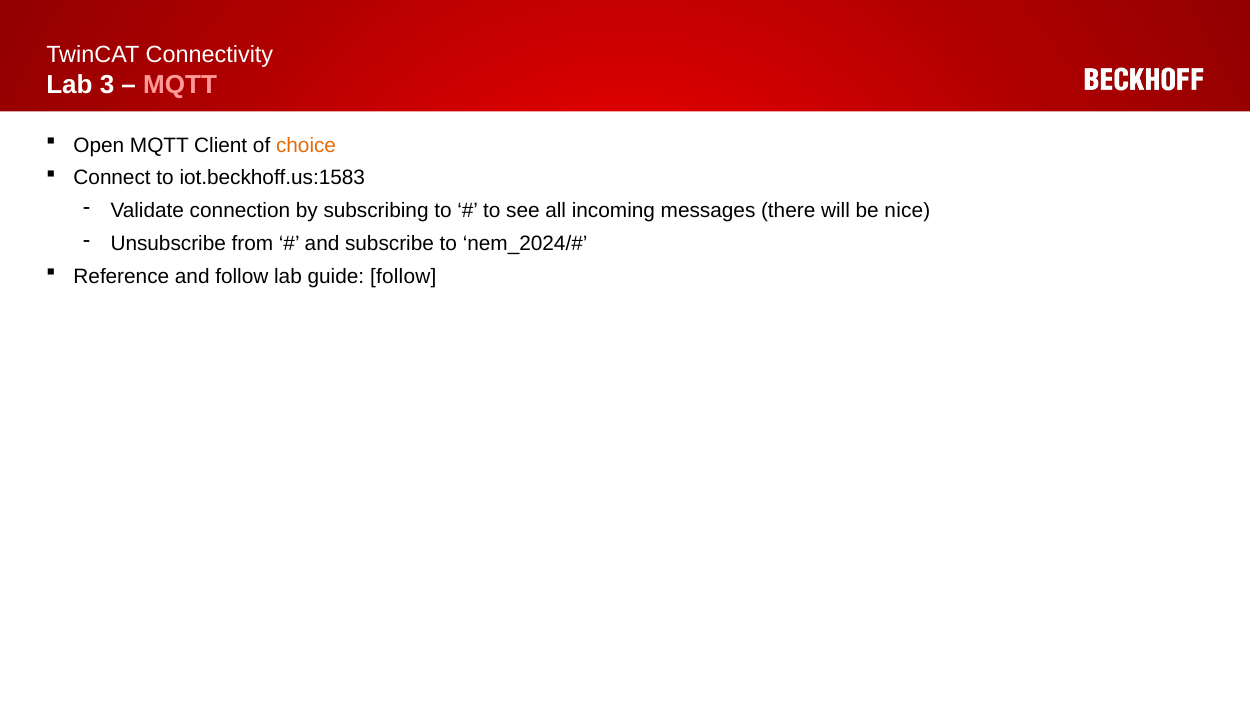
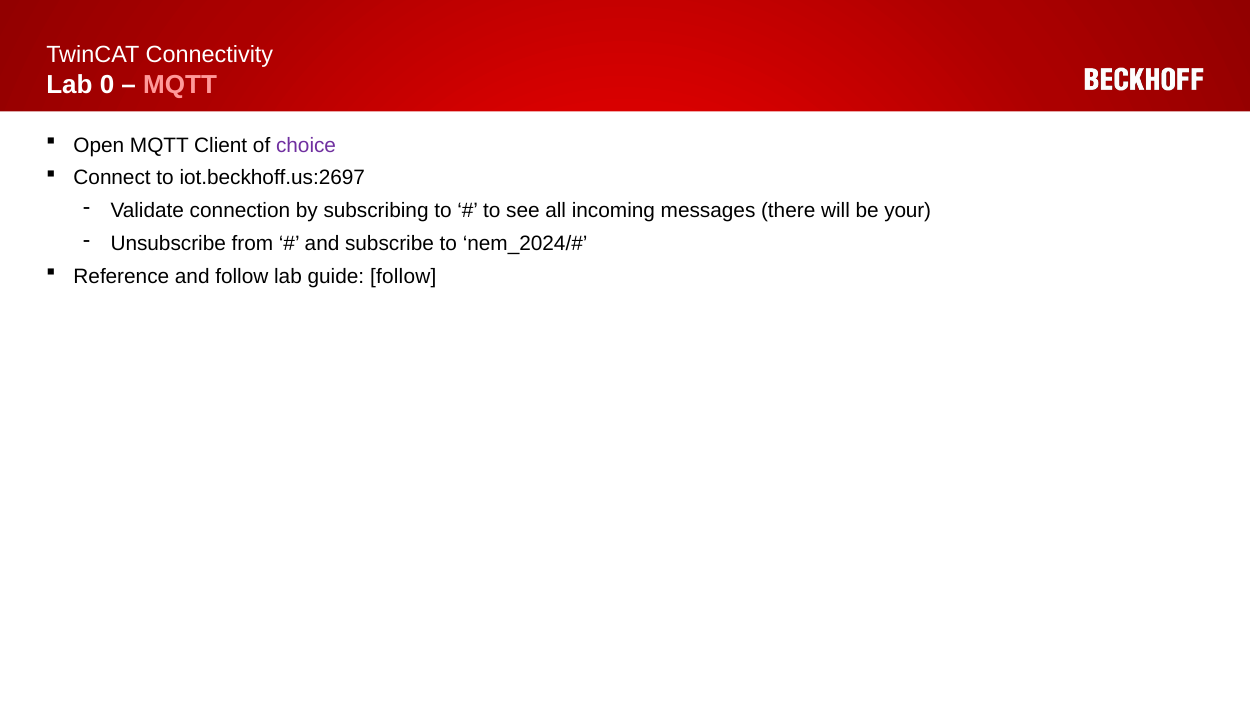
3: 3 -> 0
choice colour: orange -> purple
iot.beckhoff.us:1583: iot.beckhoff.us:1583 -> iot.beckhoff.us:2697
nice: nice -> your
